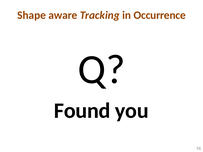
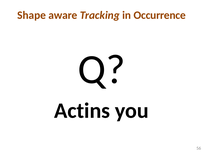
Found: Found -> Actins
